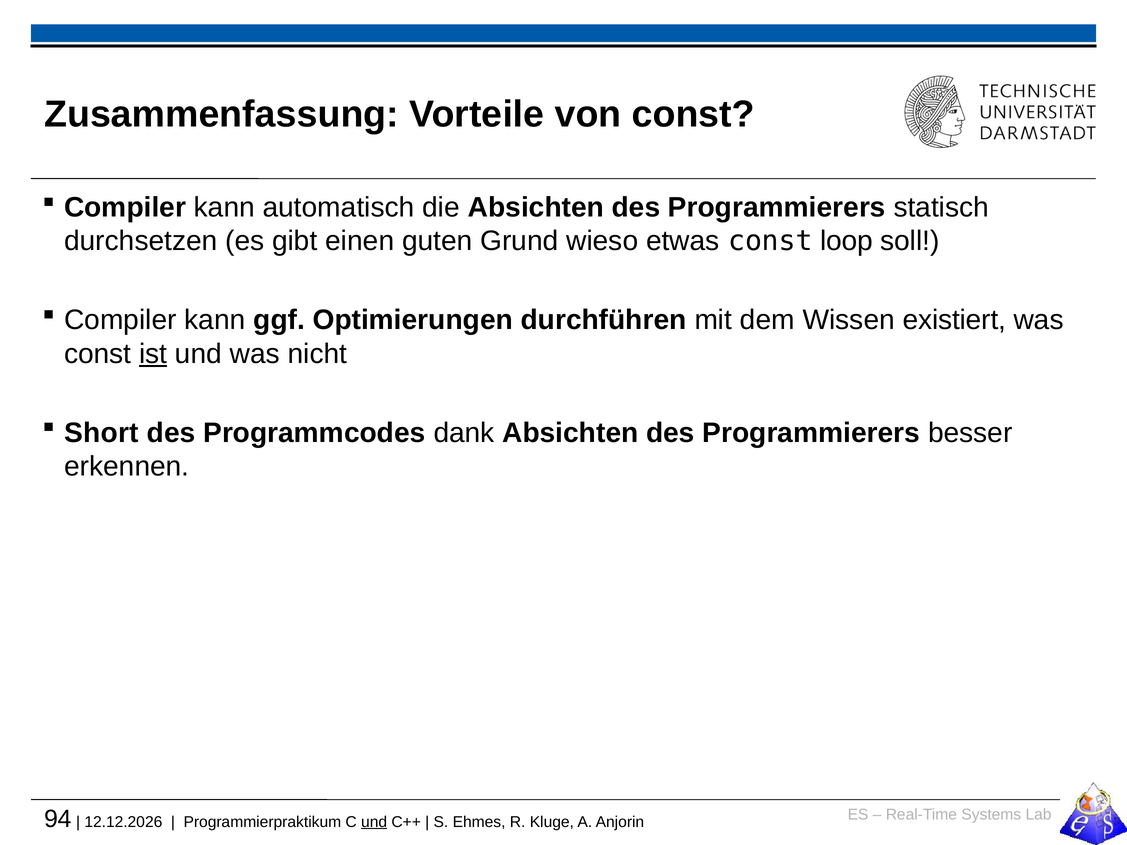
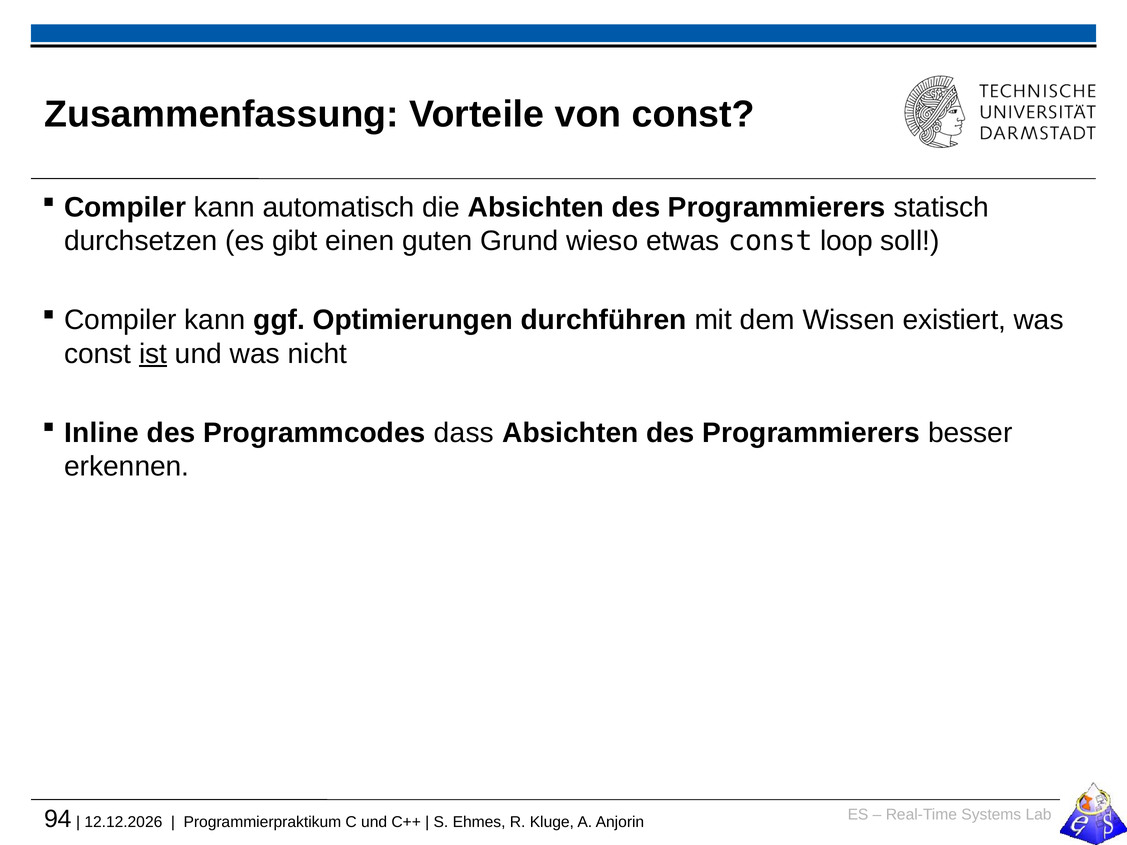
Short: Short -> Inline
dank: dank -> dass
und at (374, 822) underline: present -> none
